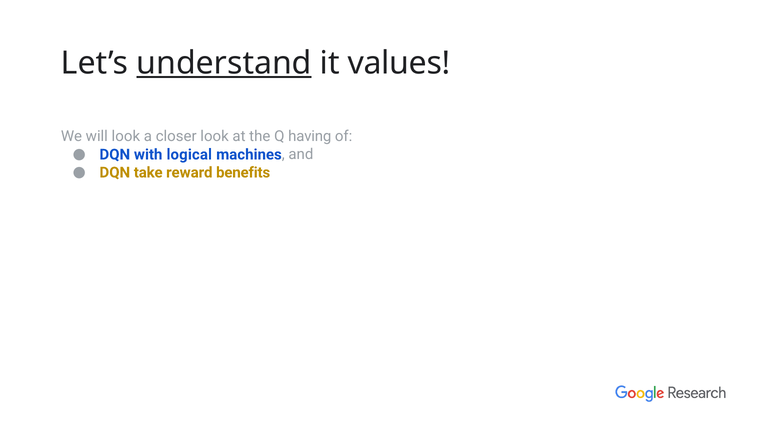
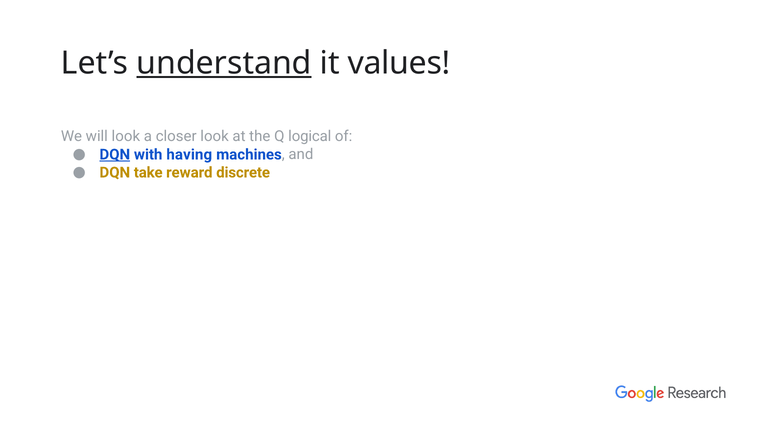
having: having -> logical
DQN at (115, 155) underline: none -> present
logical: logical -> having
benefits: benefits -> discrete
